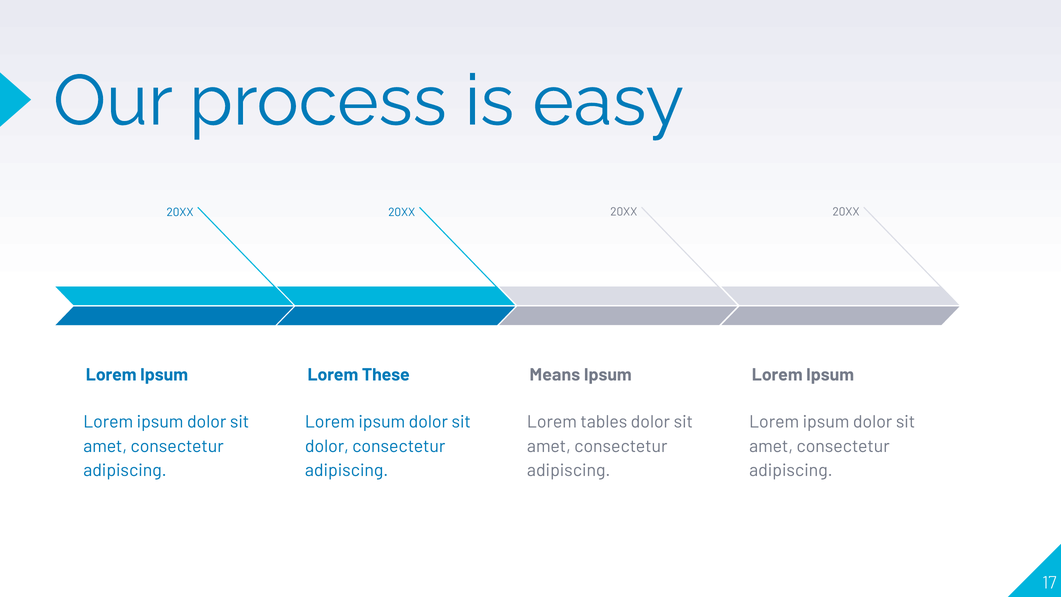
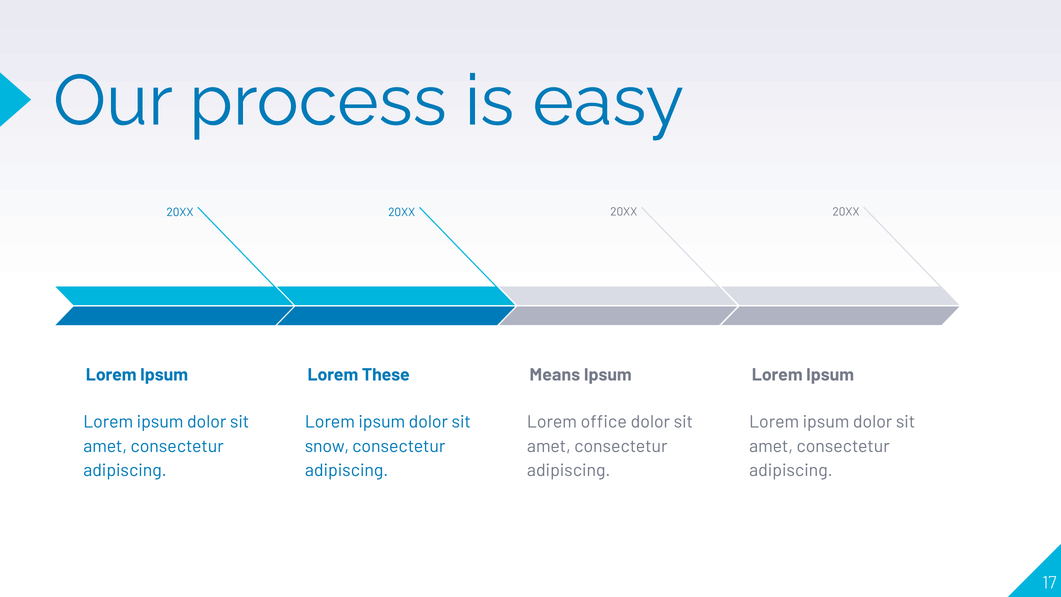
tables: tables -> office
dolor at (327, 446): dolor -> snow
